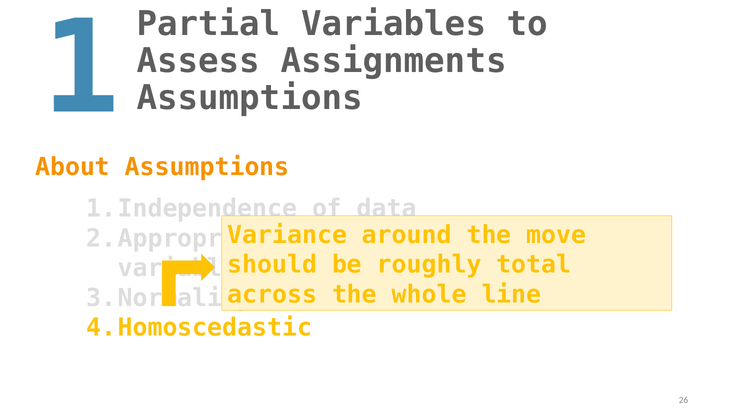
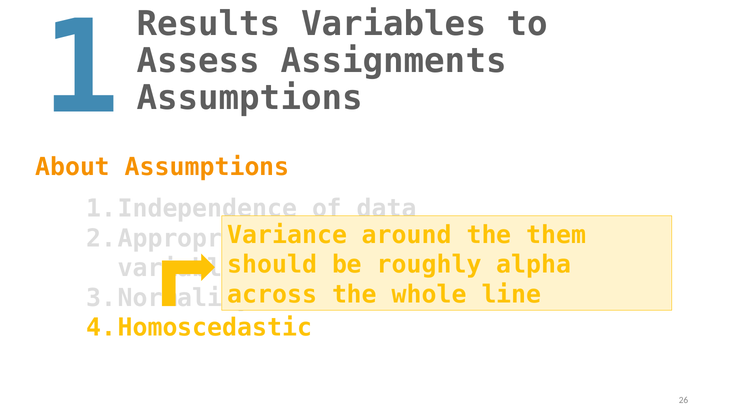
Partial: Partial -> Results
move: move -> them
total: total -> alpha
